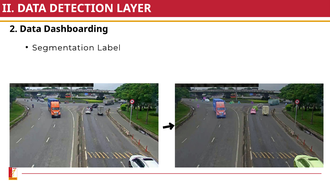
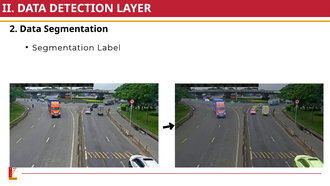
Data Dashboarding: Dashboarding -> Segmentation
